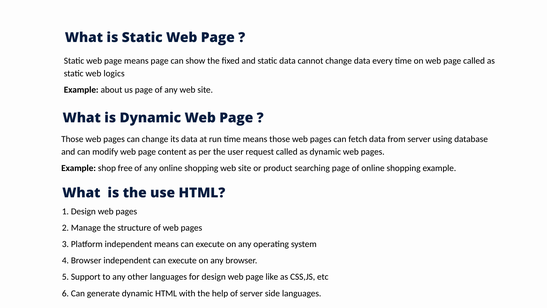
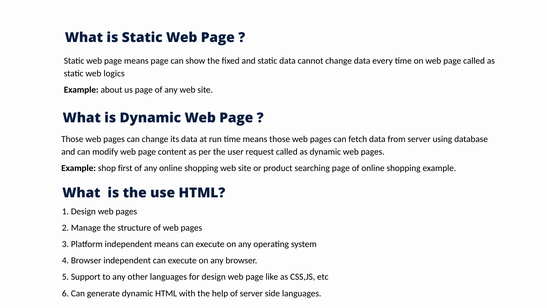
free: free -> first
